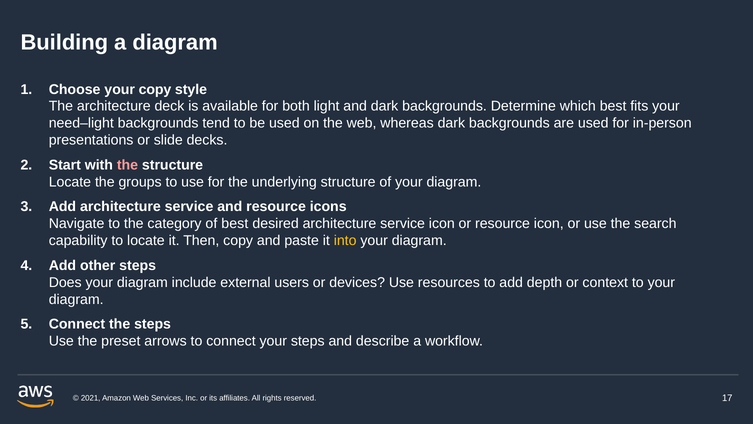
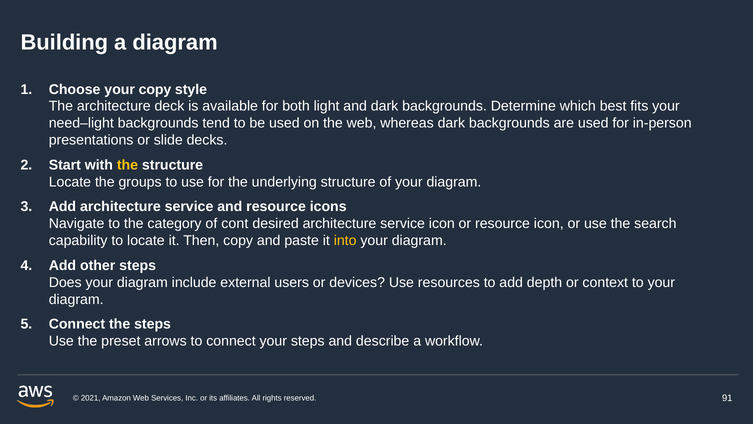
the at (127, 165) colour: pink -> yellow
of best: best -> cont
17: 17 -> 91
